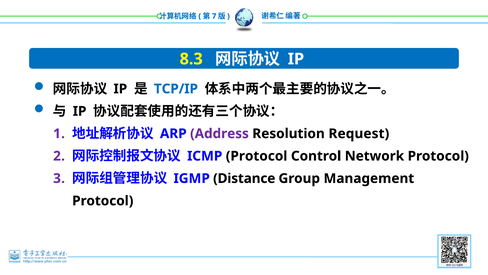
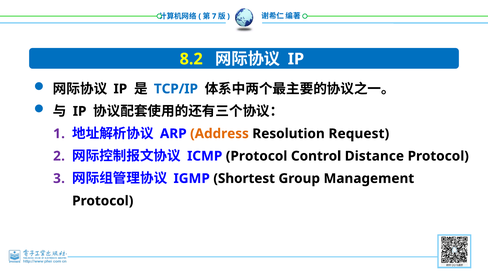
8.3: 8.3 -> 8.2
Address colour: purple -> orange
Network: Network -> Distance
Distance: Distance -> Shortest
